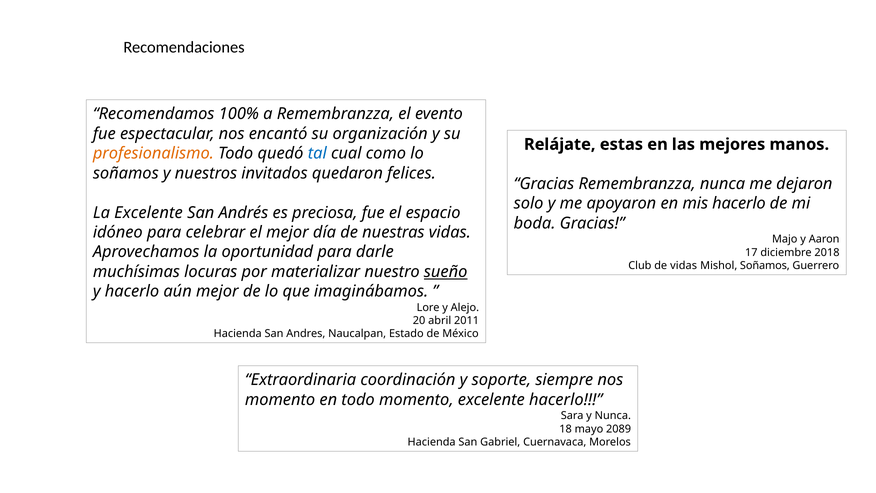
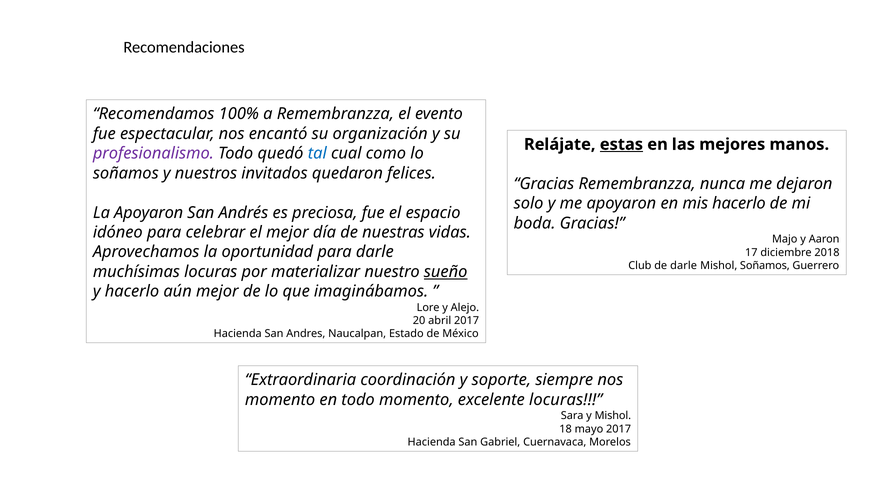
estas underline: none -> present
profesionalismo colour: orange -> purple
La Excelente: Excelente -> Apoyaron
de vidas: vidas -> darle
abril 2011: 2011 -> 2017
excelente hacerlo: hacerlo -> locuras
y Nunca: Nunca -> Mishol
mayo 2089: 2089 -> 2017
